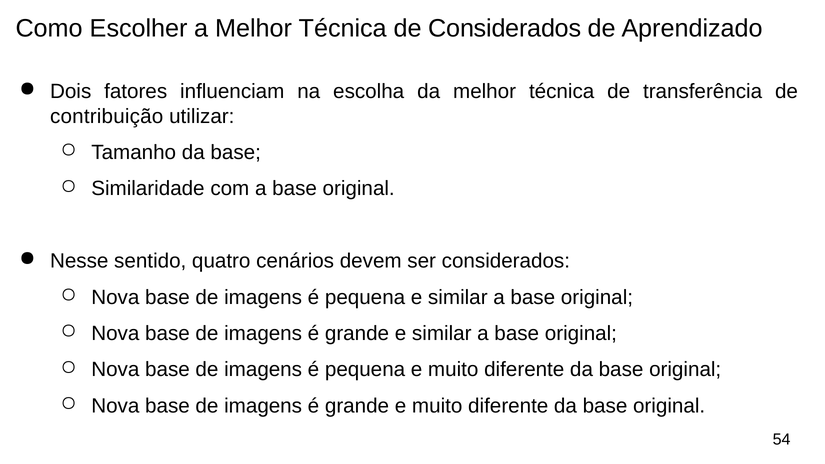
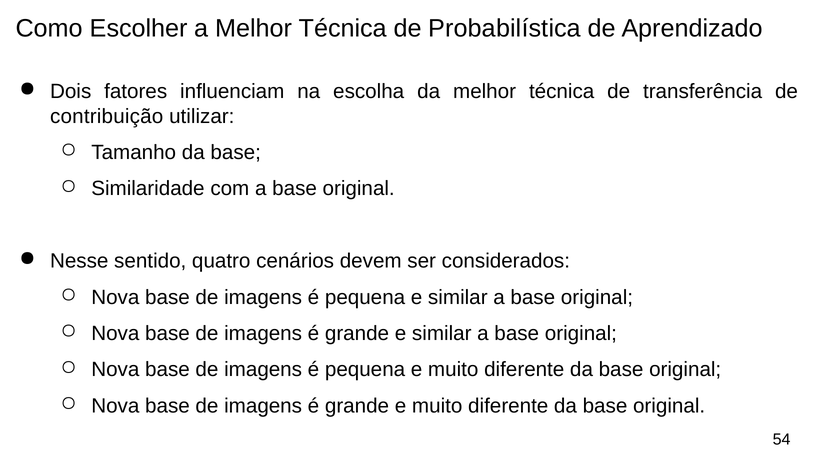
de Considerados: Considerados -> Probabilística
